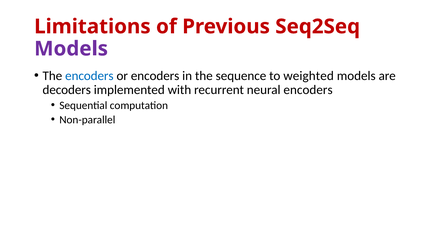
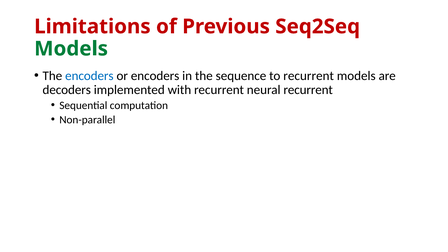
Models at (71, 49) colour: purple -> green
to weighted: weighted -> recurrent
neural encoders: encoders -> recurrent
